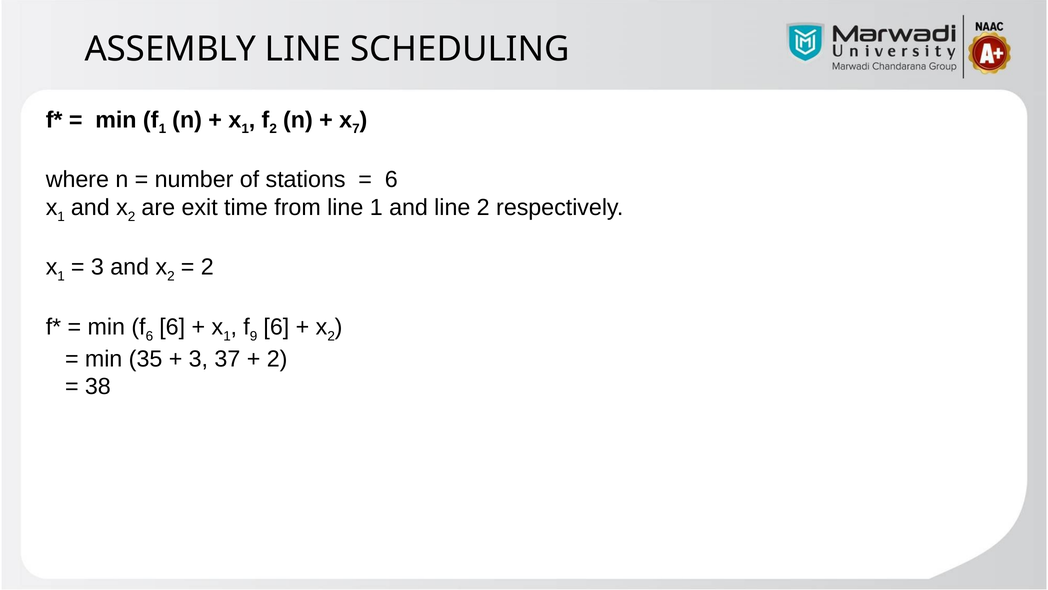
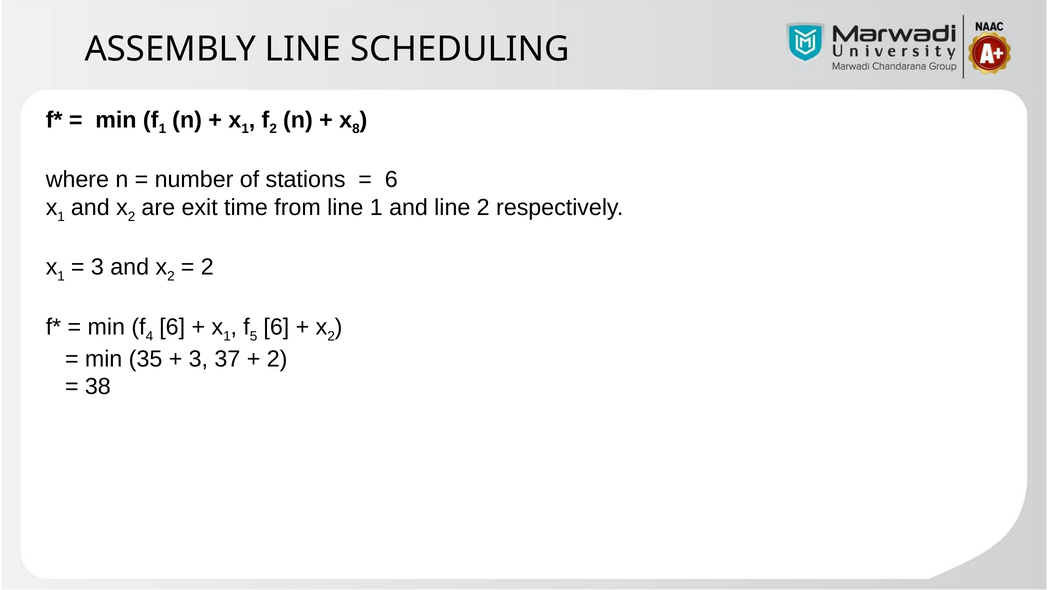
7: 7 -> 8
f 6: 6 -> 4
9: 9 -> 5
